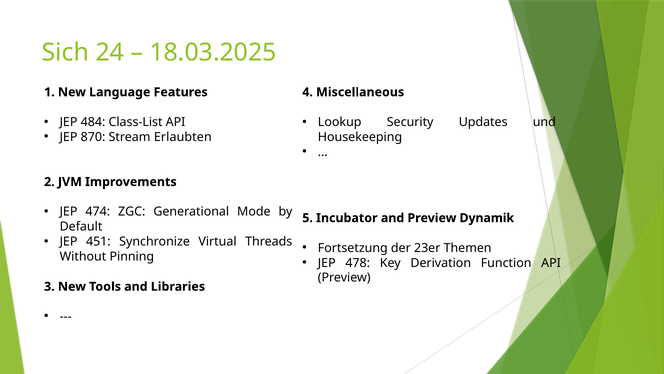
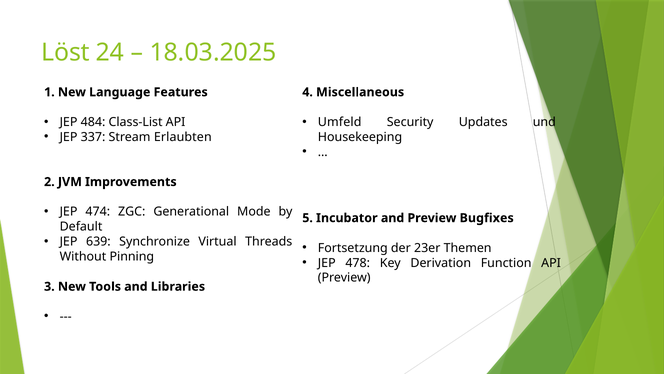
Sich: Sich -> Löst
Lookup: Lookup -> Umfeld
870: 870 -> 337
Dynamik: Dynamik -> Bugfixes
451: 451 -> 639
